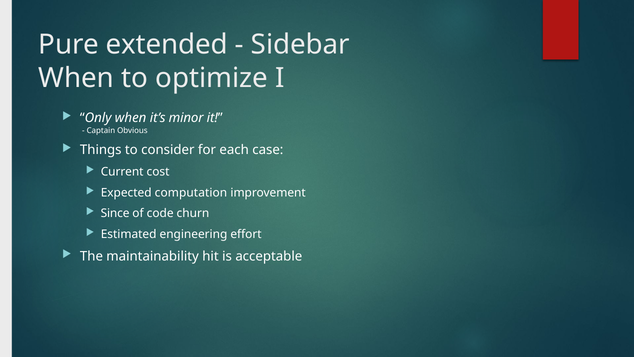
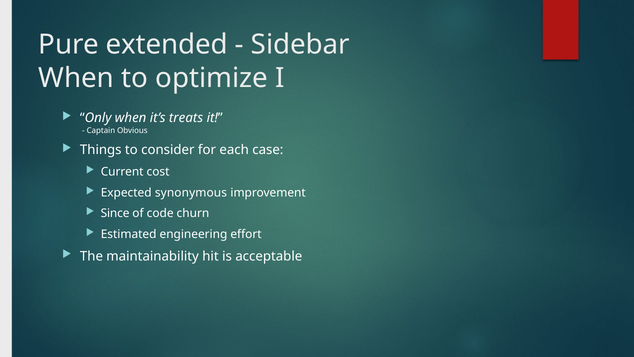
minor: minor -> treats
computation: computation -> synonymous
